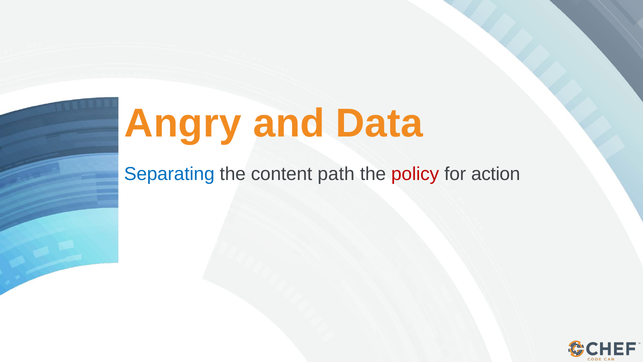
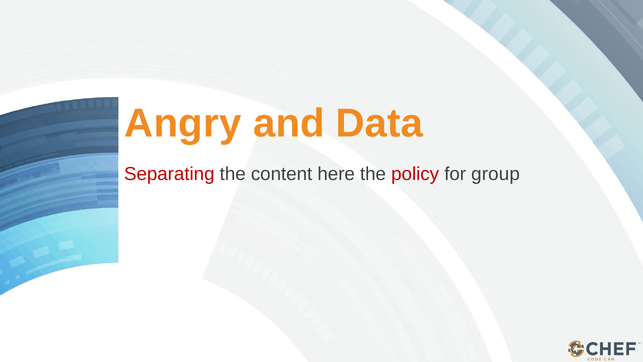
Separating colour: blue -> red
path: path -> here
action: action -> group
